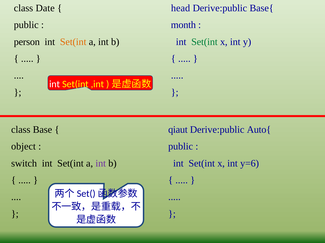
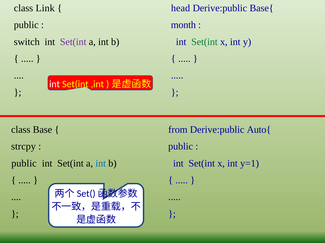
Date: Date -> Link
person: person -> switch
Set(int at (73, 42) colour: orange -> purple
qiaut: qiaut -> from
object: object -> strcpy
switch at (24, 164): switch -> public
int at (101, 164) colour: purple -> blue
y=6: y=6 -> y=1
